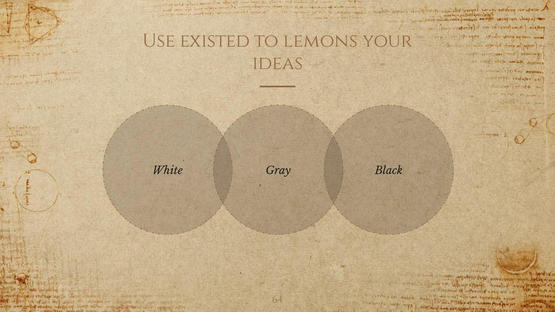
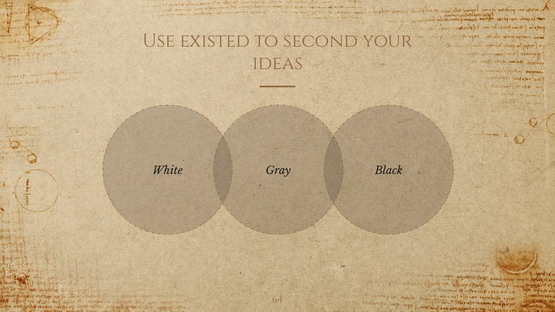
lemons: lemons -> second
